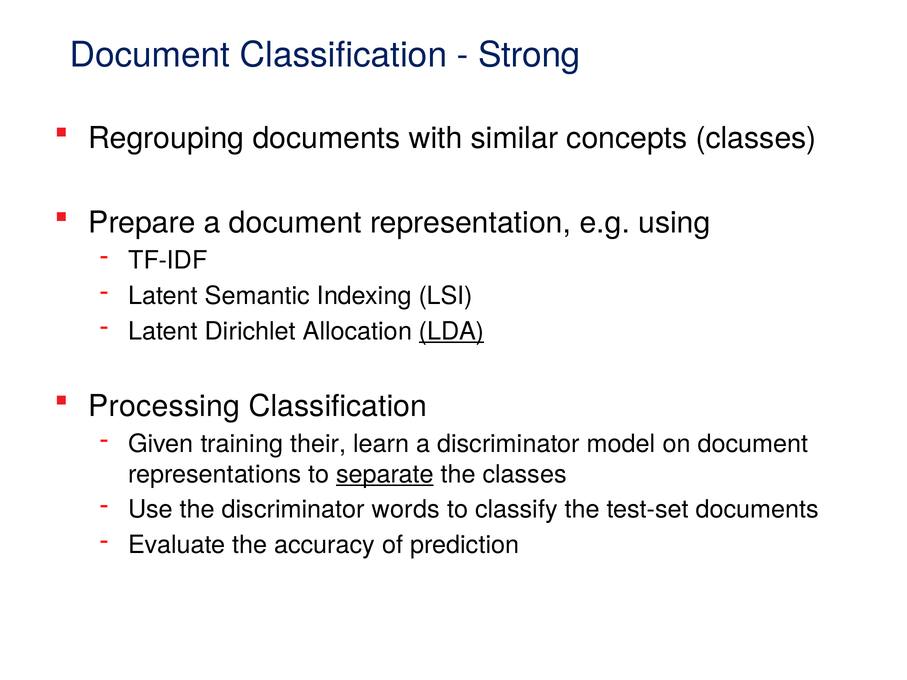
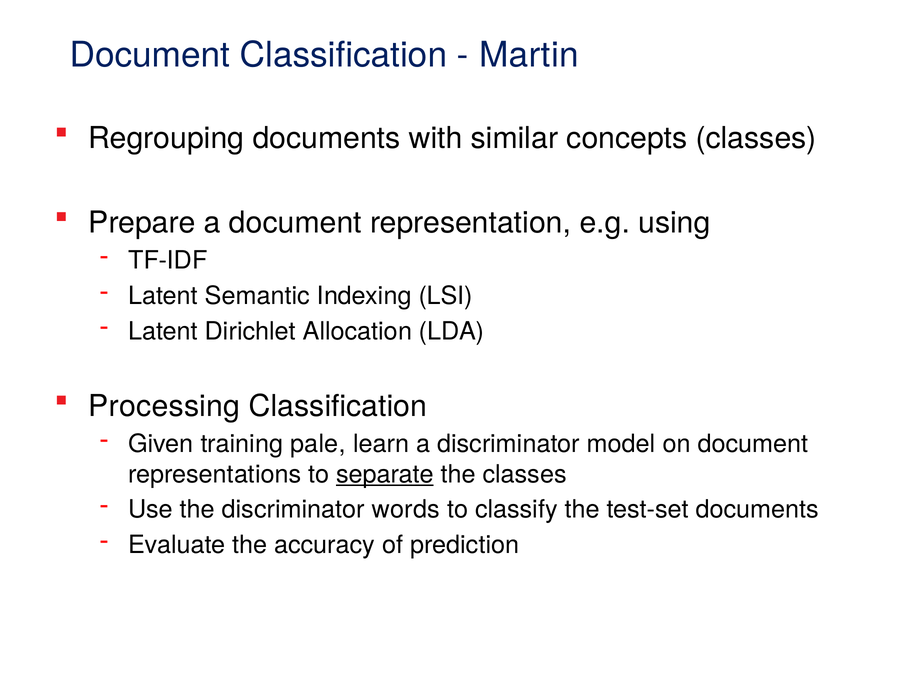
Strong: Strong -> Martin
LDA underline: present -> none
their: their -> pale
